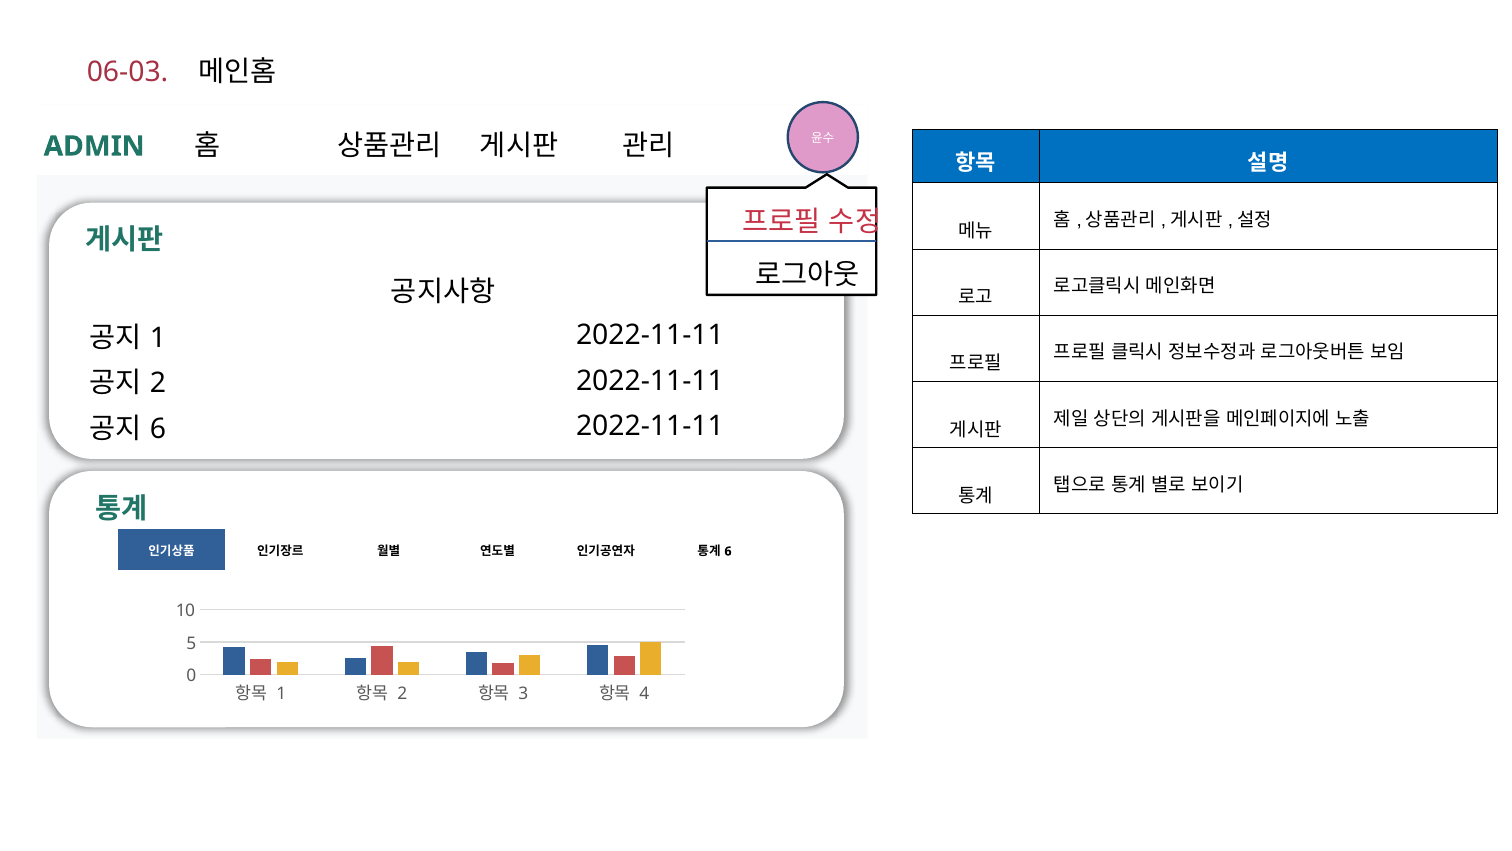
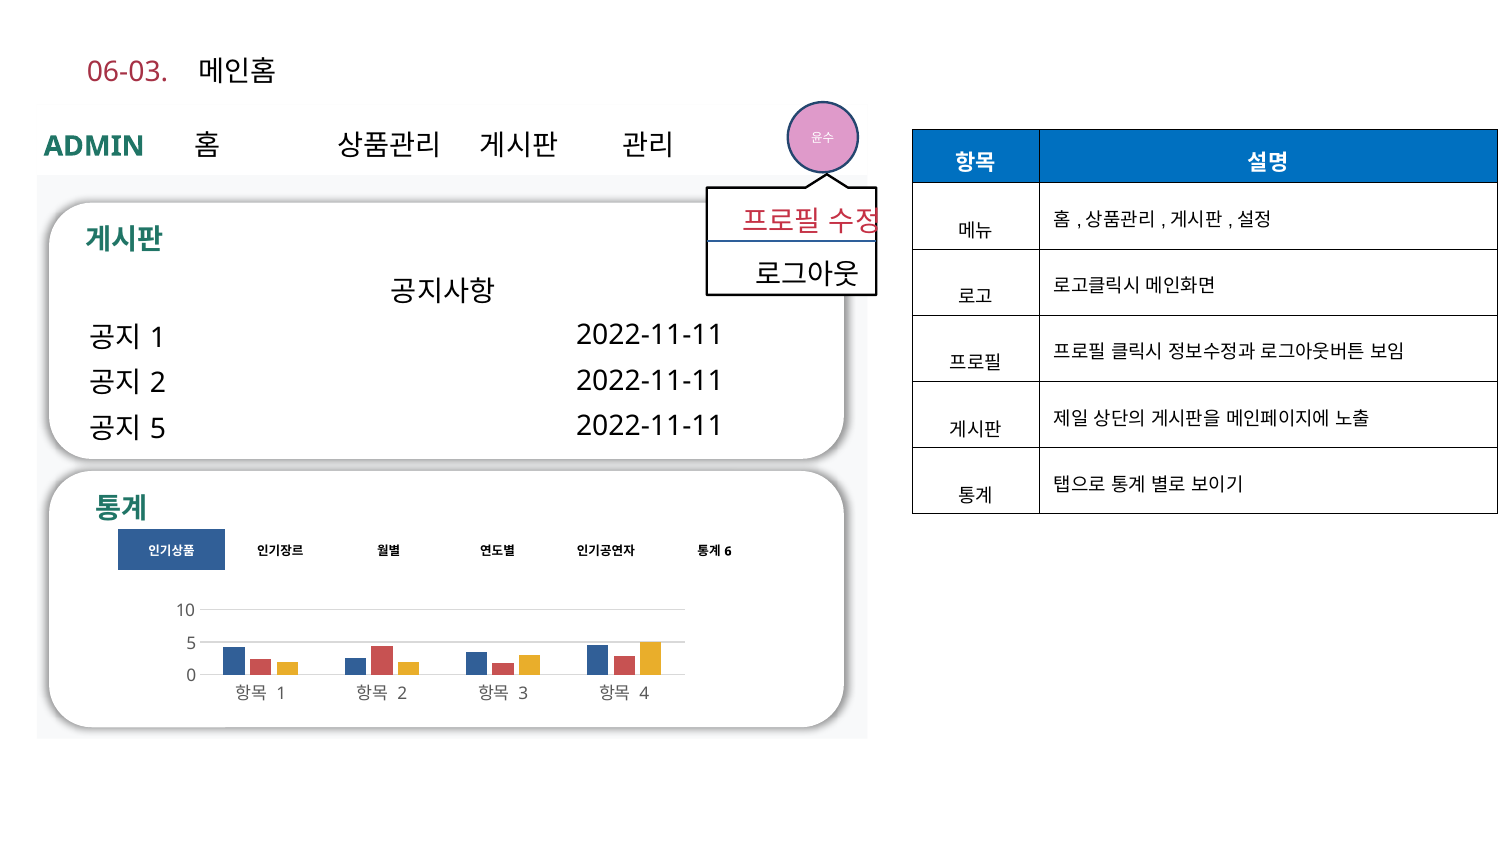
6 at (158, 429): 6 -> 5
